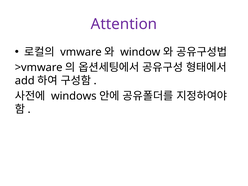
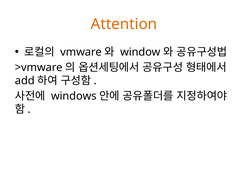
Attention colour: purple -> orange
